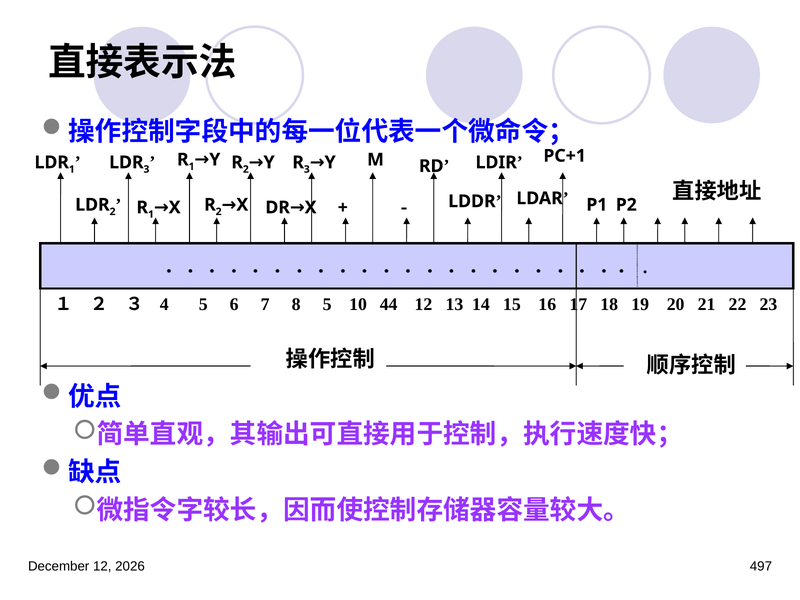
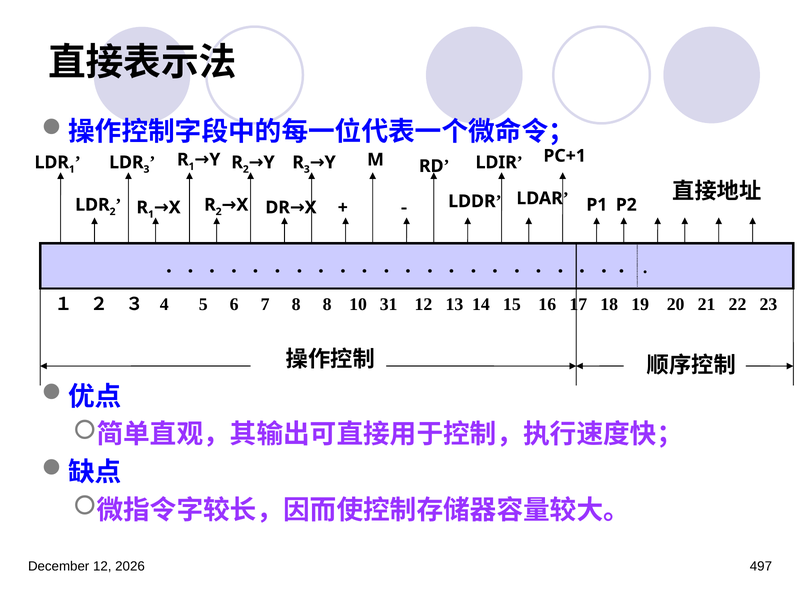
8 5: 5 -> 8
44: 44 -> 31
